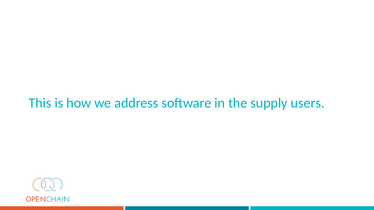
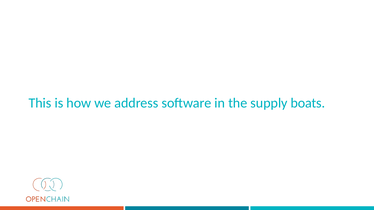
users: users -> boats
